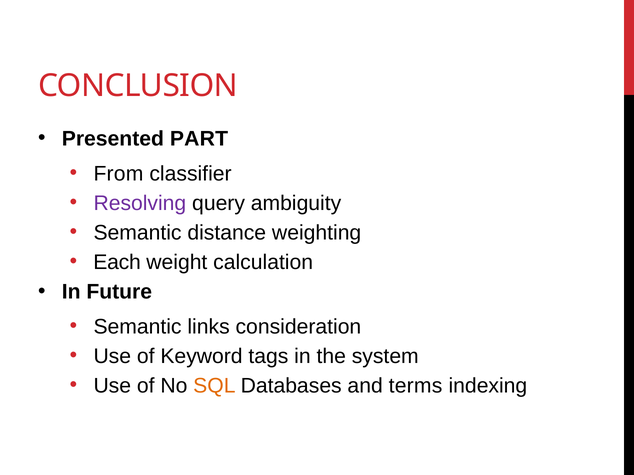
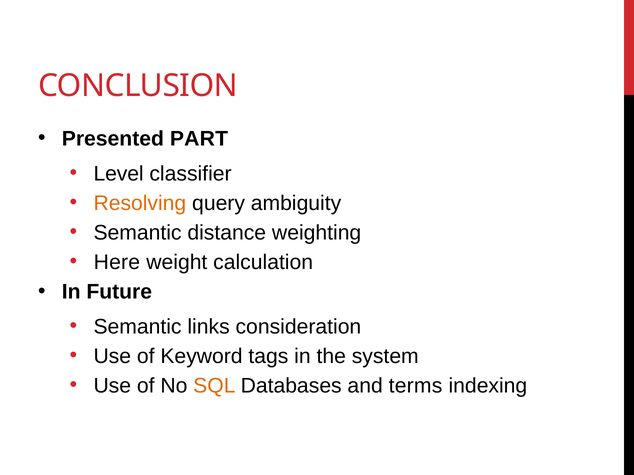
From: From -> Level
Resolving colour: purple -> orange
Each: Each -> Here
